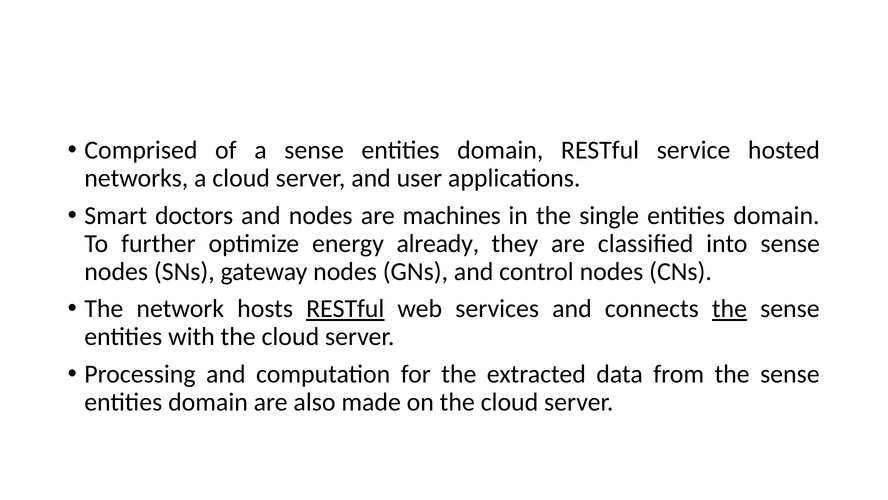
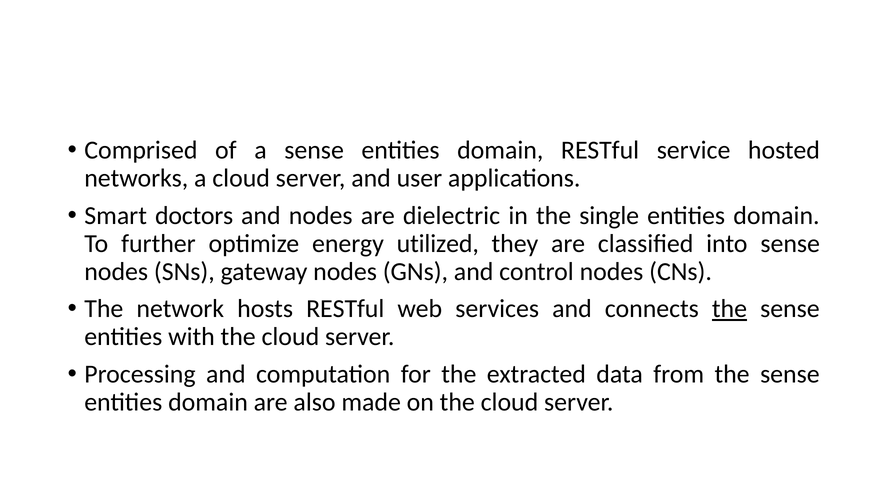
machines: machines -> dielectric
already: already -> utilized
RESTful at (345, 309) underline: present -> none
